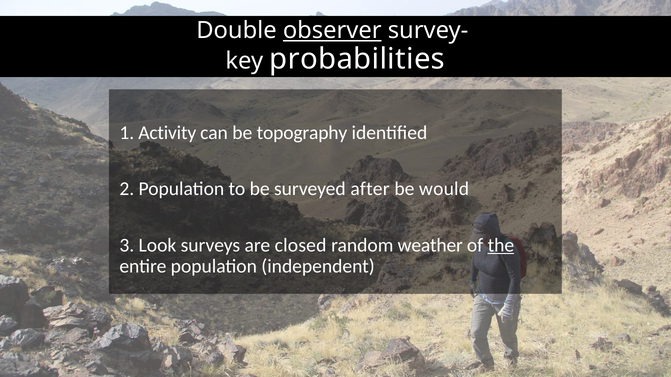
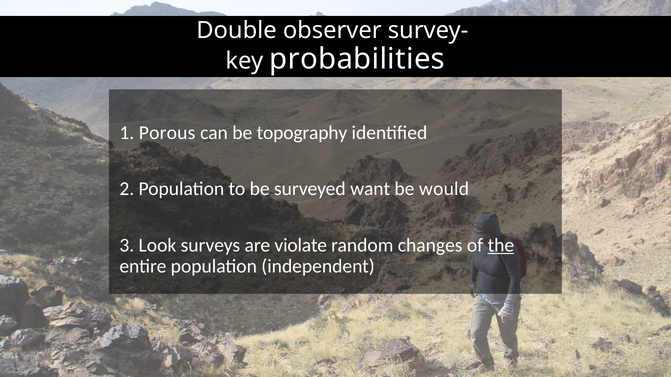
observer underline: present -> none
Activity: Activity -> Porous
after: after -> want
closed: closed -> violate
weather: weather -> changes
